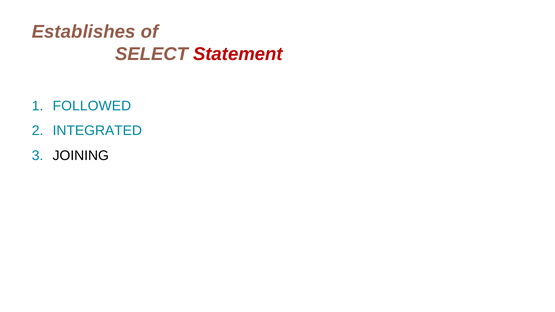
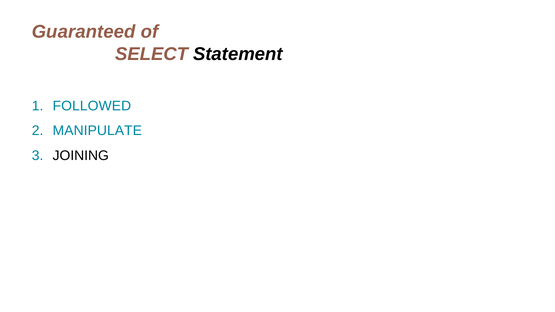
Establishes: Establishes -> Guaranteed
Statement colour: red -> black
INTEGRATED: INTEGRATED -> MANIPULATE
